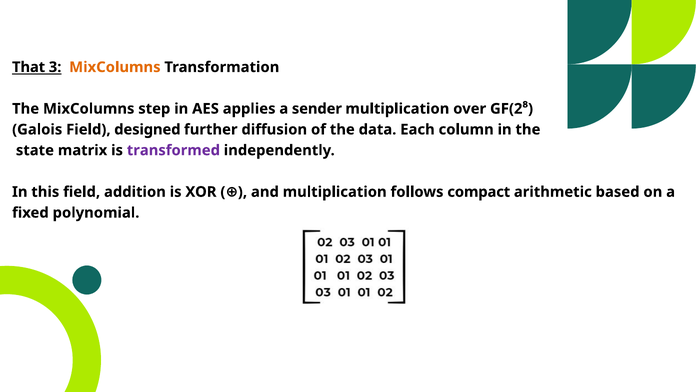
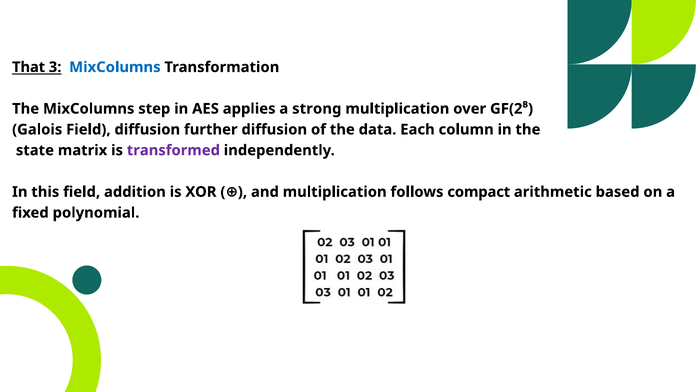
MixColumns at (115, 67) colour: orange -> blue
sender: sender -> strong
Field designed: designed -> diffusion
